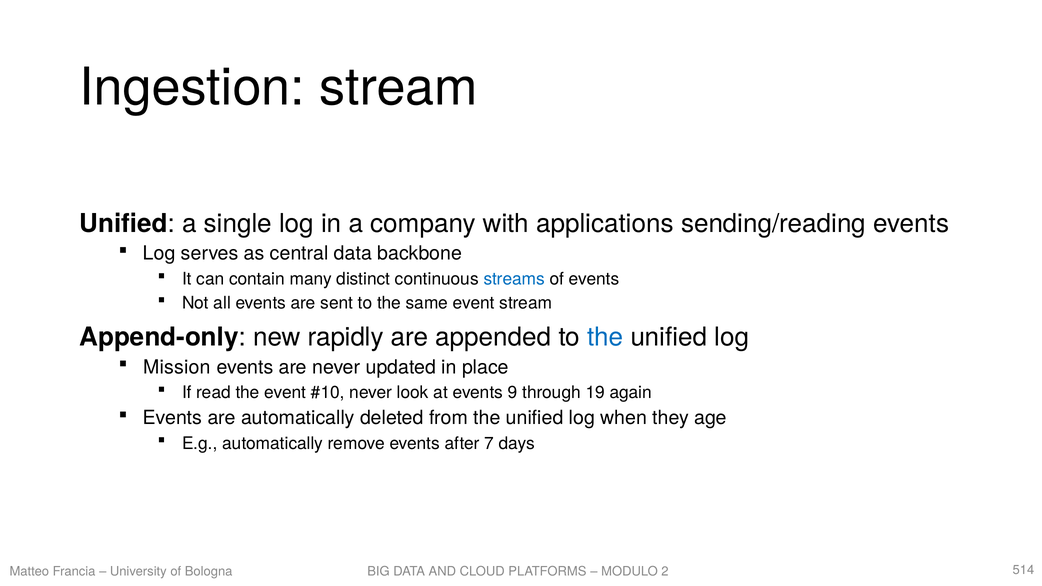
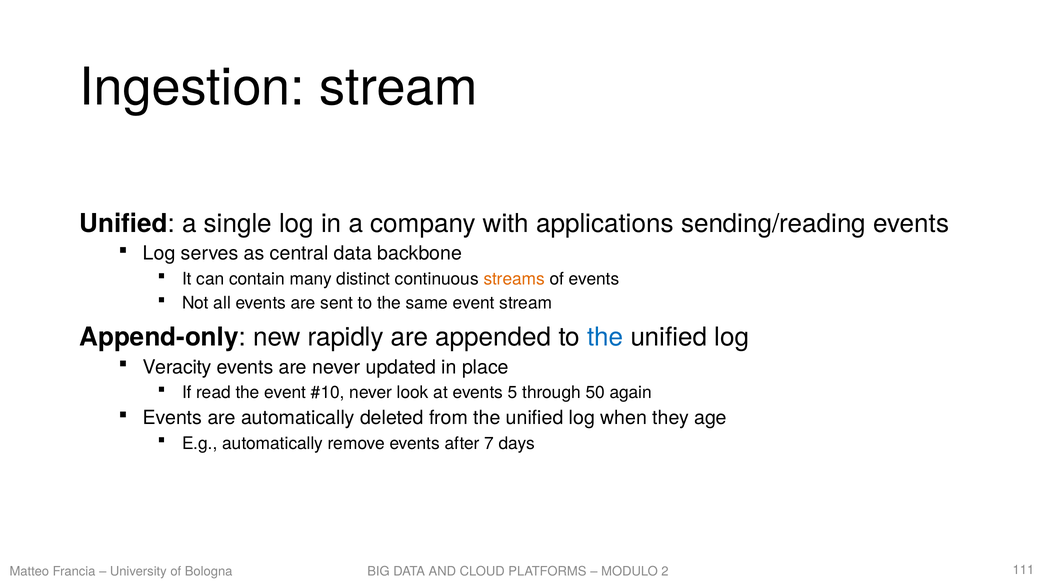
streams colour: blue -> orange
Mission: Mission -> Veracity
9: 9 -> 5
19: 19 -> 50
514: 514 -> 111
